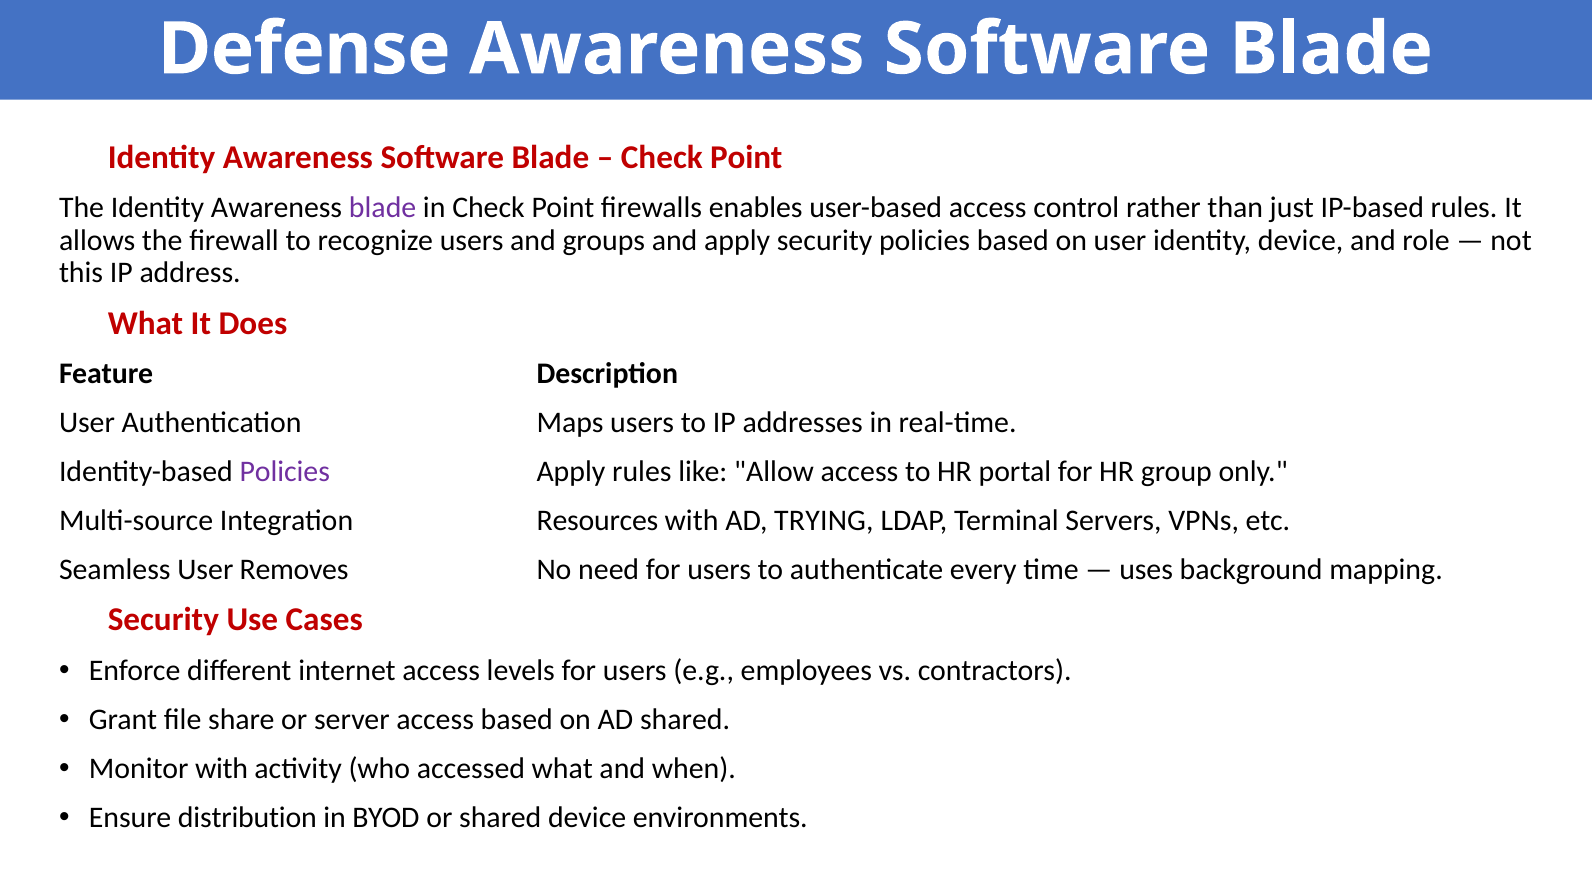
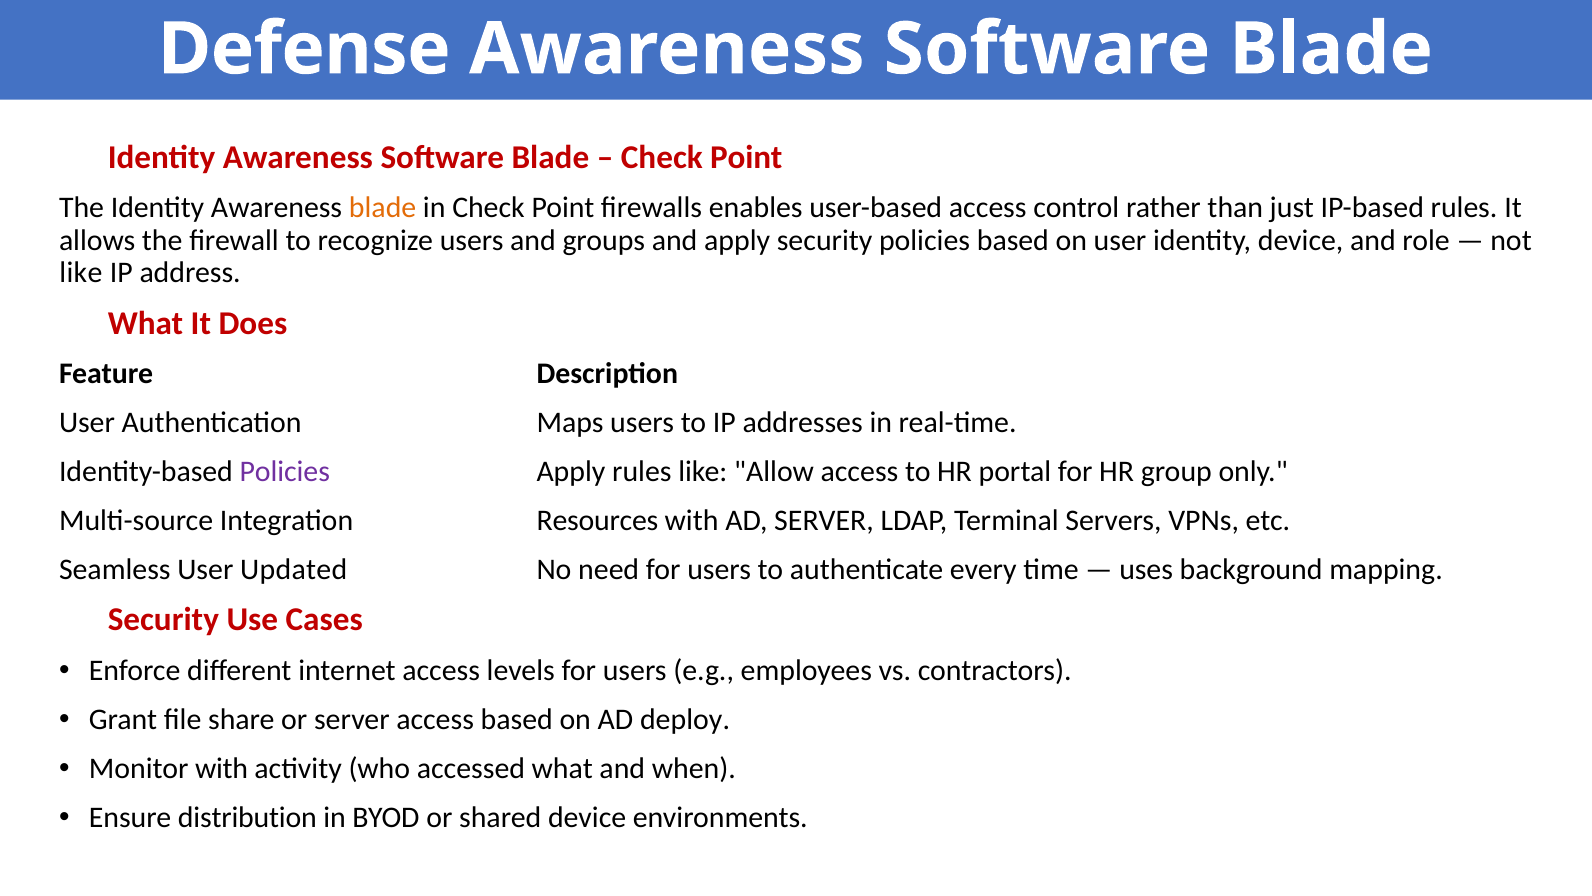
blade at (383, 208) colour: purple -> orange
this at (81, 272): this -> like
AD TRYING: TRYING -> SERVER
Removes: Removes -> Updated
AD shared: shared -> deploy
